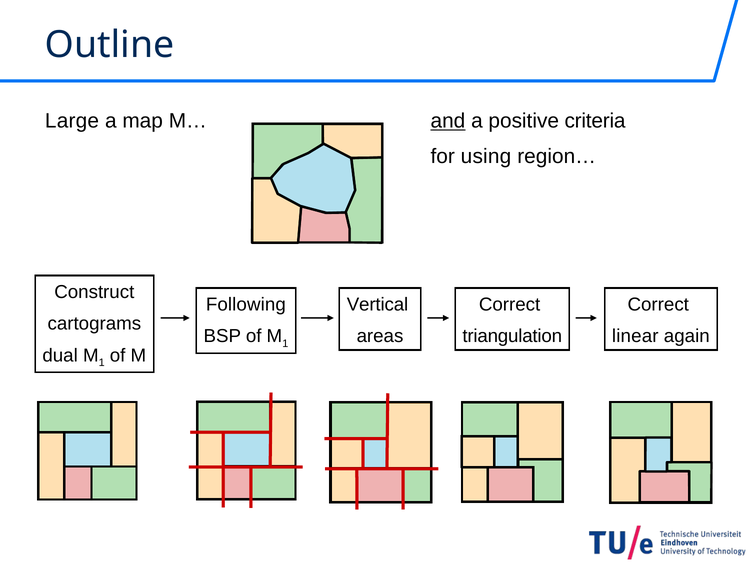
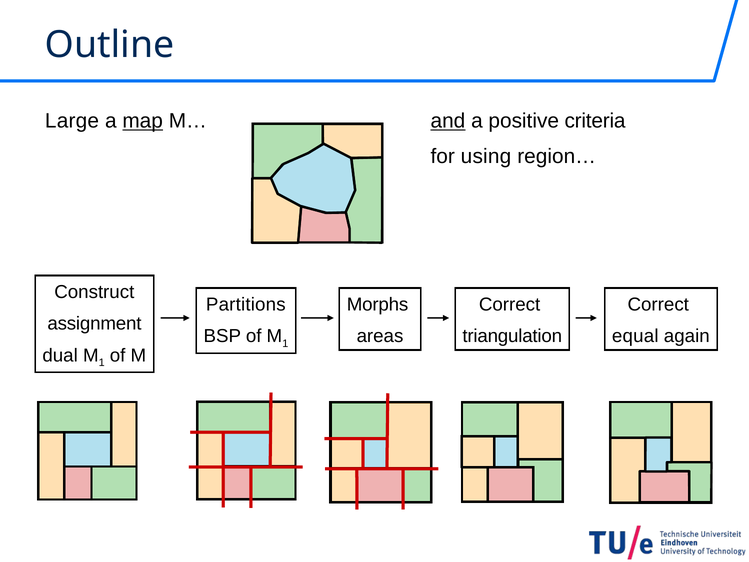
map underline: none -> present
Following: Following -> Partitions
Vertical: Vertical -> Morphs
cartograms: cartograms -> assignment
linear: linear -> equal
